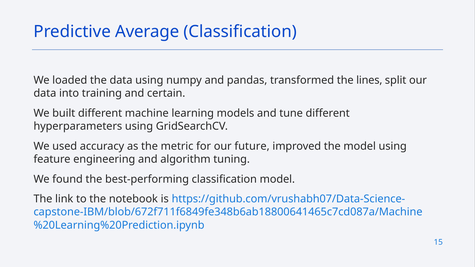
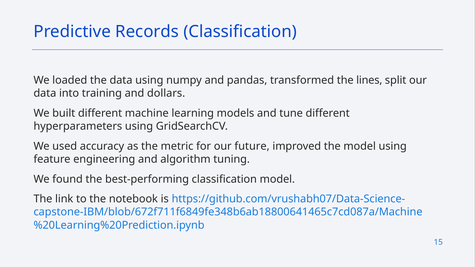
Average: Average -> Records
certain: certain -> dollars
